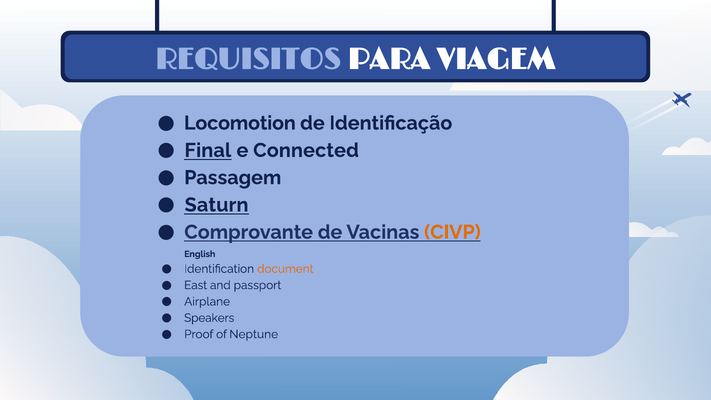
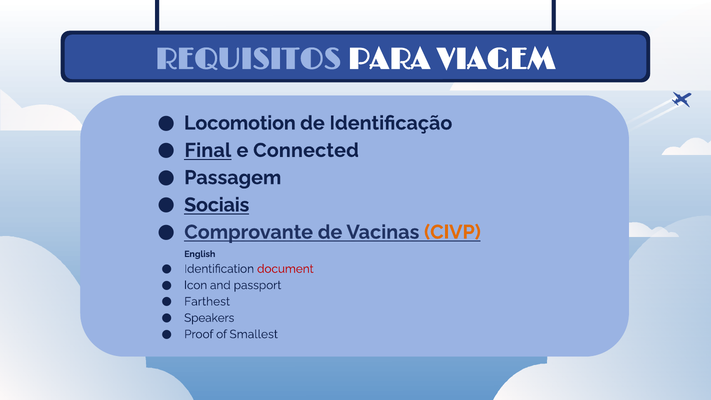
Saturn: Saturn -> Sociais
document colour: orange -> red
East: East -> Icon
Airplane: Airplane -> Farthest
Neptune: Neptune -> Smallest
